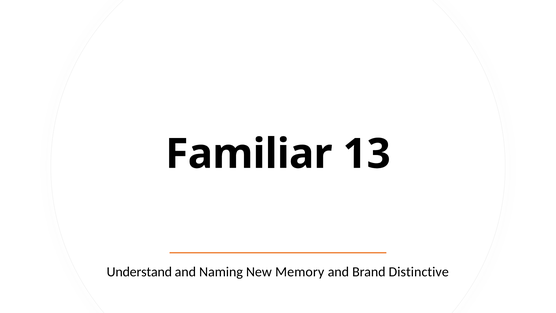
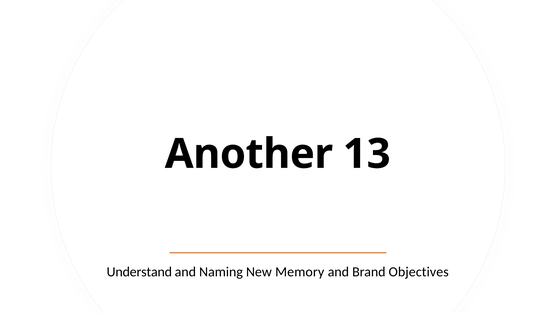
Familiar: Familiar -> Another
Distinctive: Distinctive -> Objectives
